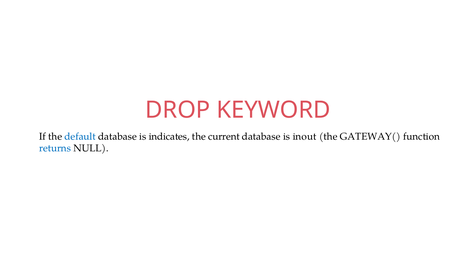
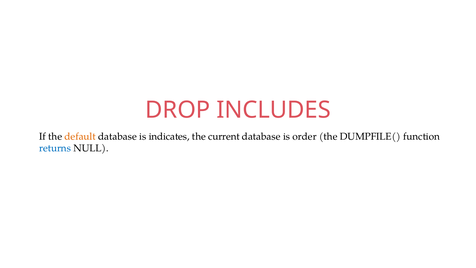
KEYWORD: KEYWORD -> INCLUDES
default colour: blue -> orange
inout: inout -> order
GATEWAY(: GATEWAY( -> DUMPFILE(
